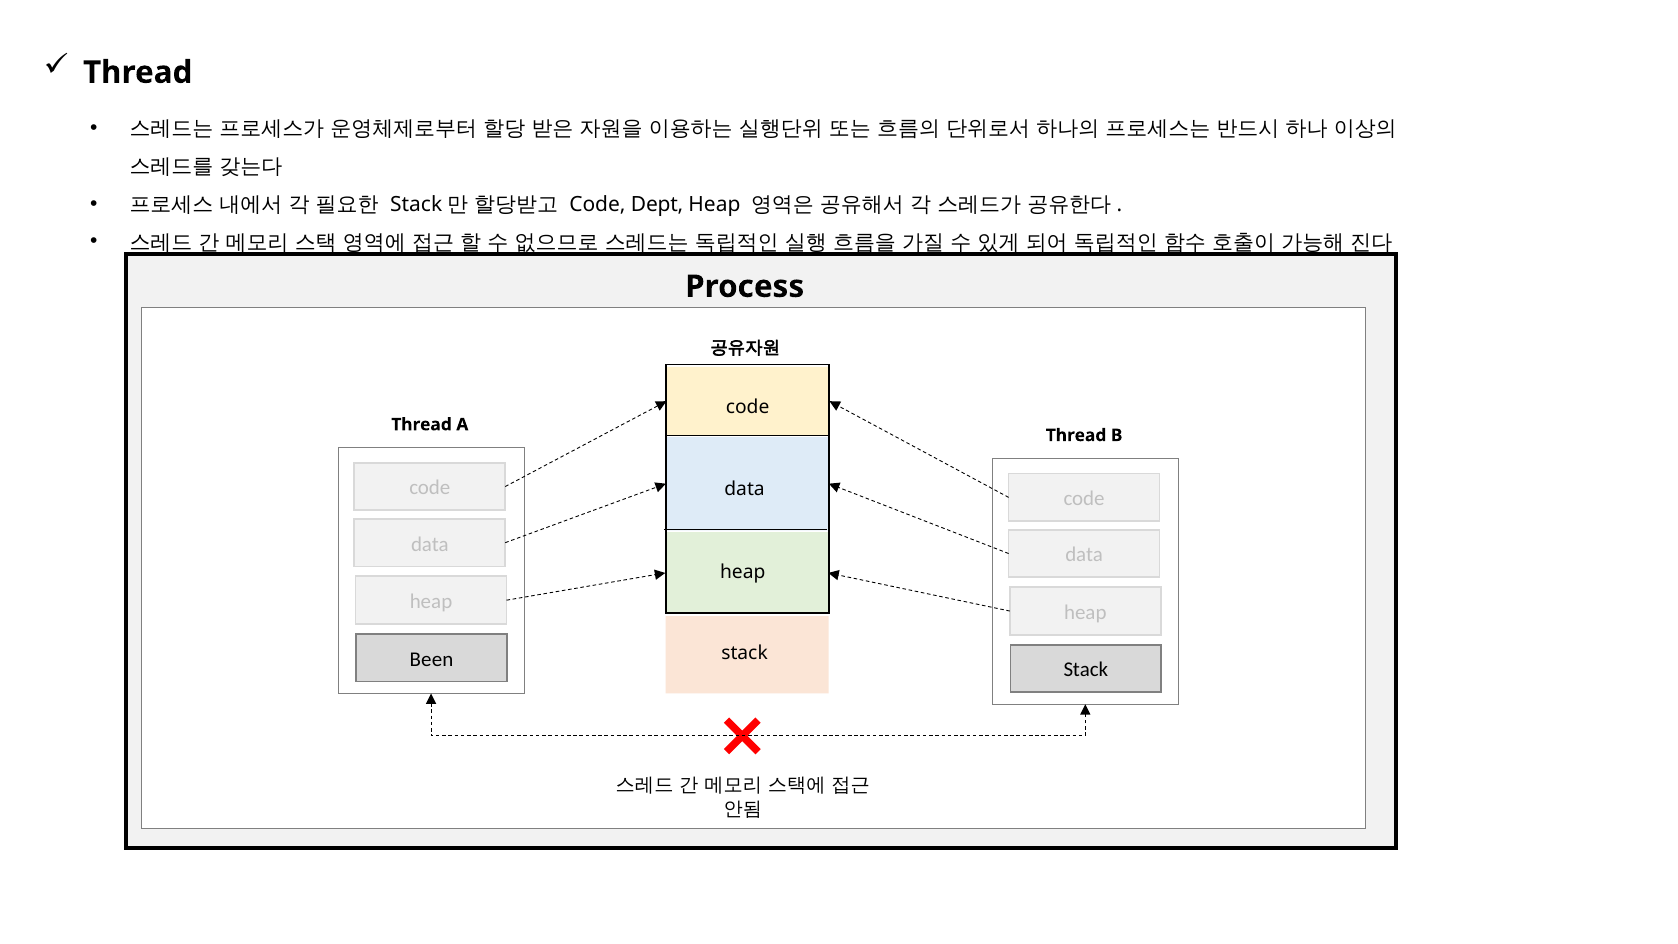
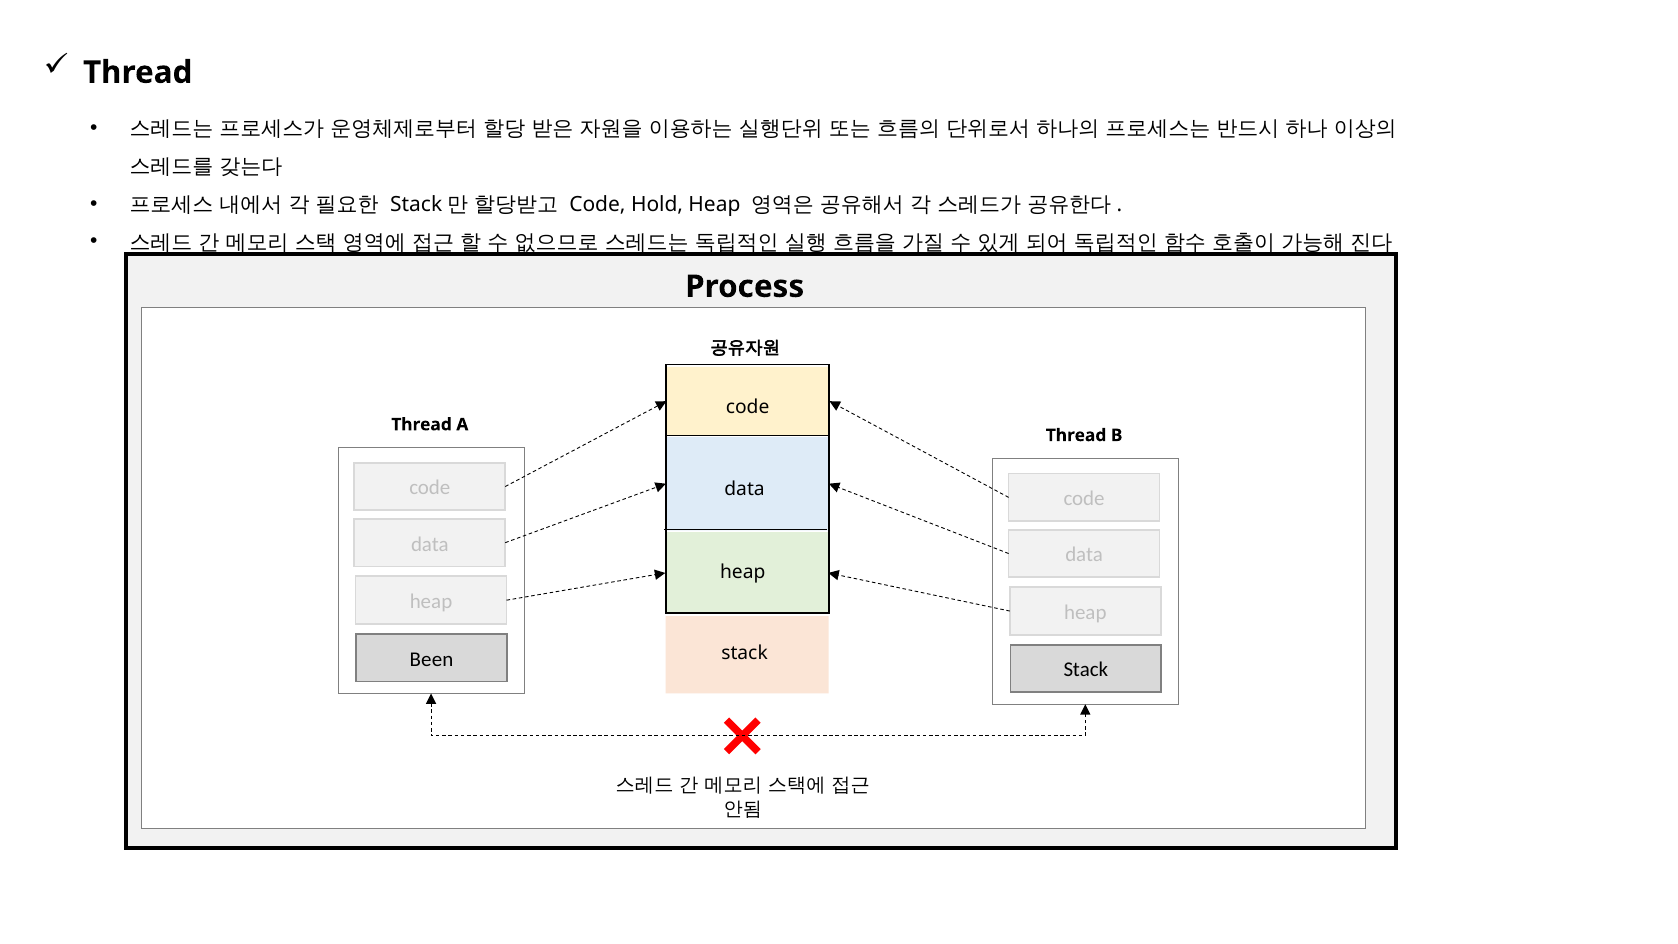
Dept: Dept -> Hold
